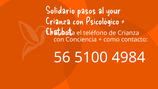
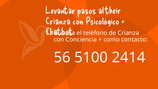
Solidario: Solidario -> Levantar
your: your -> their
4984: 4984 -> 2414
